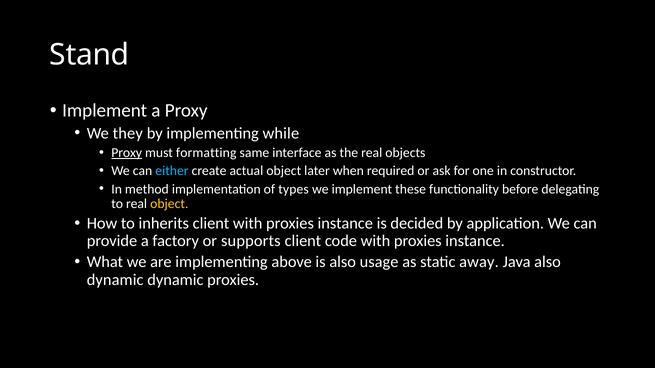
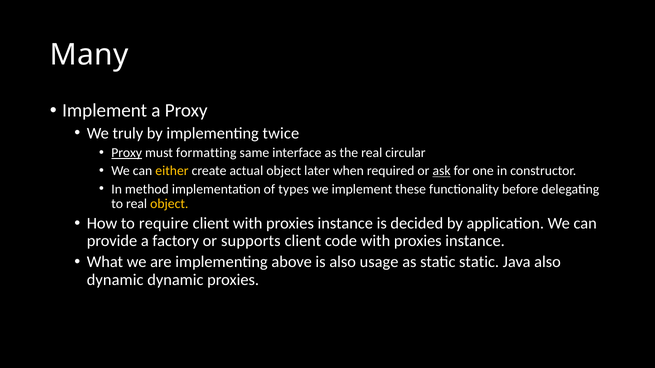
Stand: Stand -> Many
they: they -> truly
while: while -> twice
objects: objects -> circular
either colour: light blue -> yellow
ask underline: none -> present
inherits: inherits -> require
static away: away -> static
